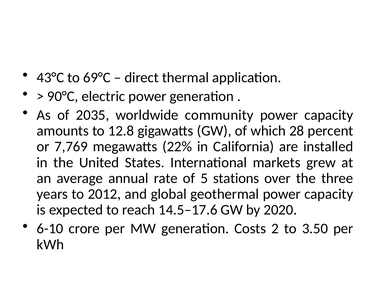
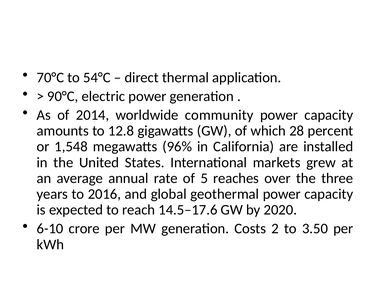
43°C: 43°C -> 70°C
69°C: 69°C -> 54°C
2035: 2035 -> 2014
7,769: 7,769 -> 1,548
22%: 22% -> 96%
stations: stations -> reaches
2012: 2012 -> 2016
